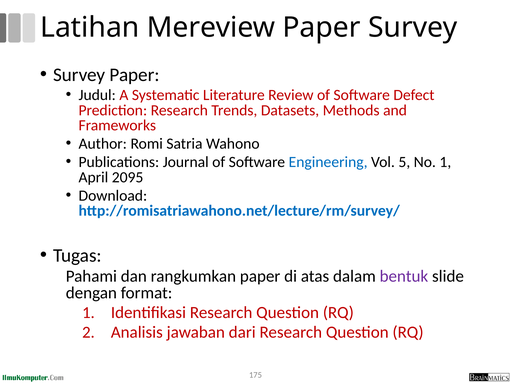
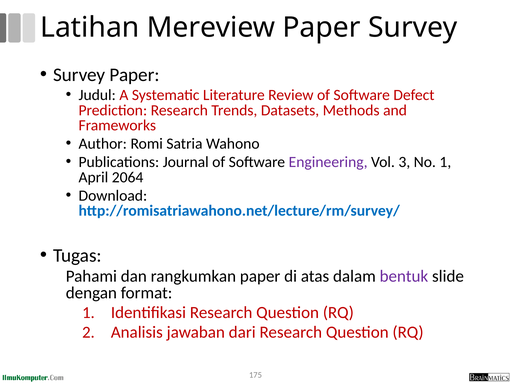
Engineering colour: blue -> purple
5: 5 -> 3
2095: 2095 -> 2064
